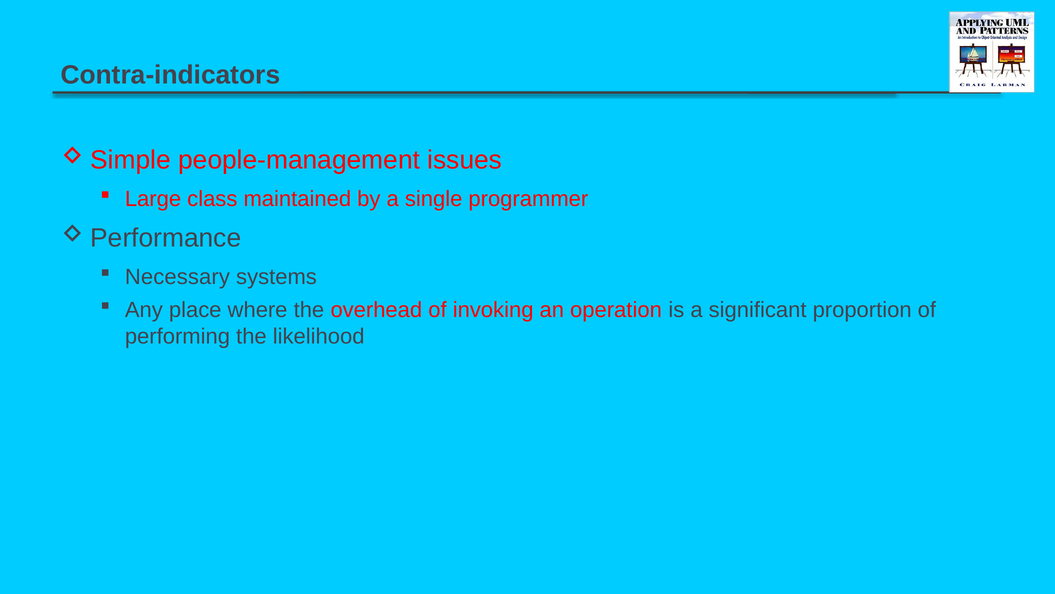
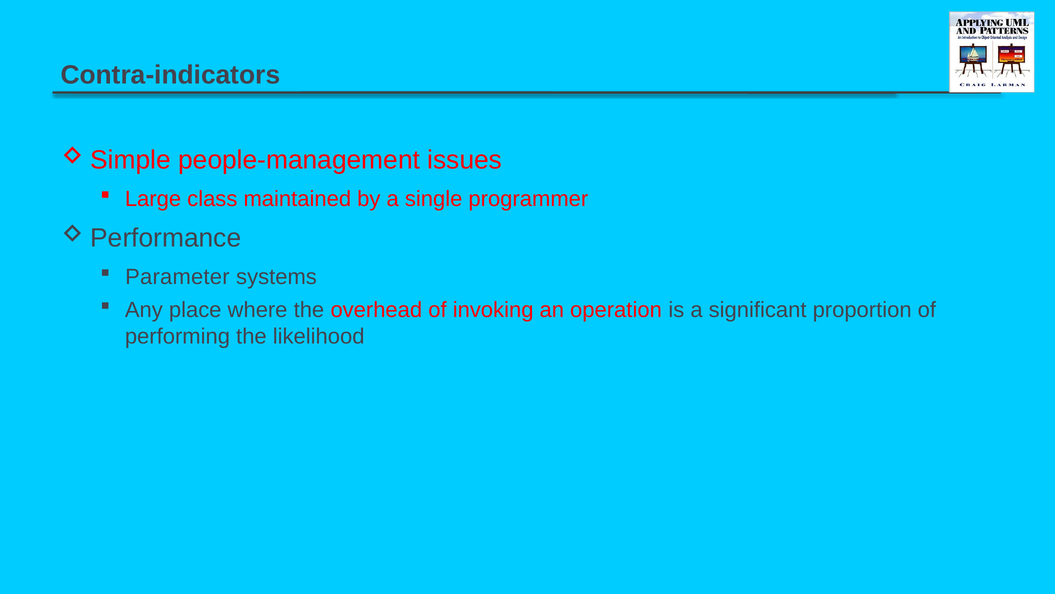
Necessary: Necessary -> Parameter
